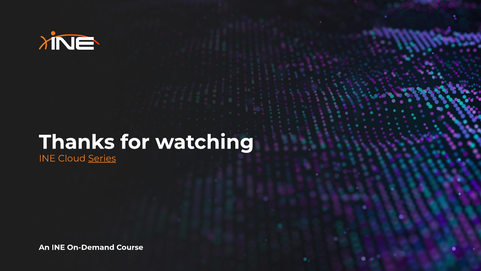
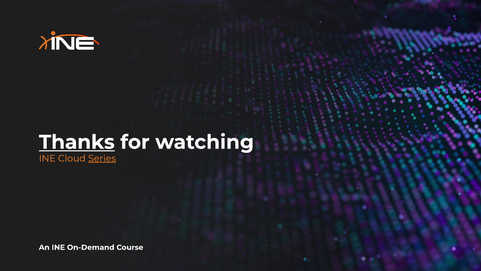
Thanks underline: none -> present
